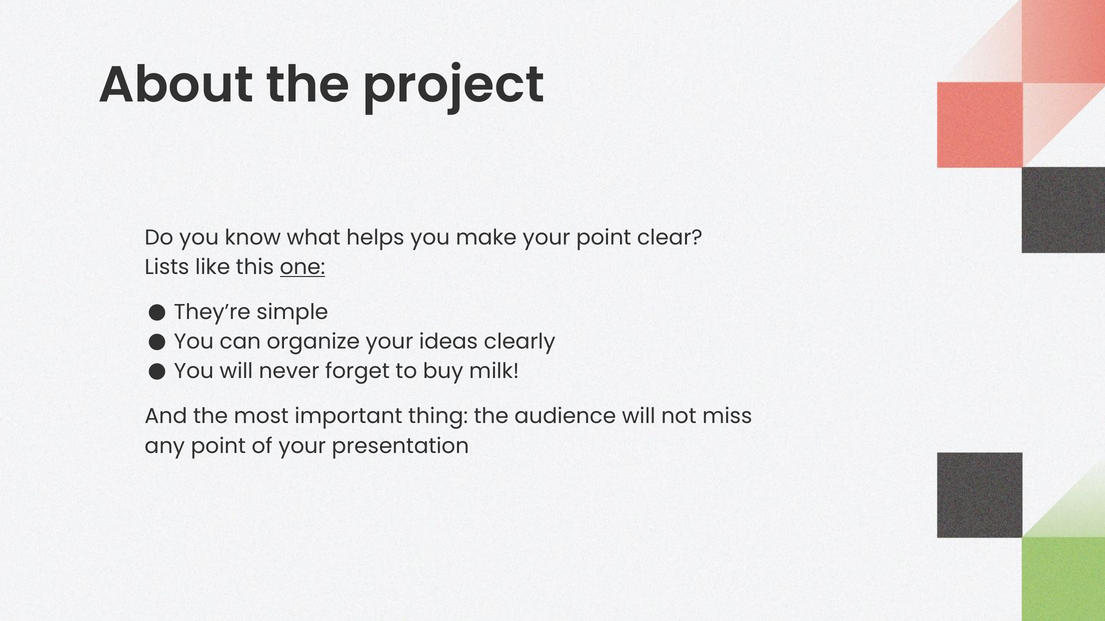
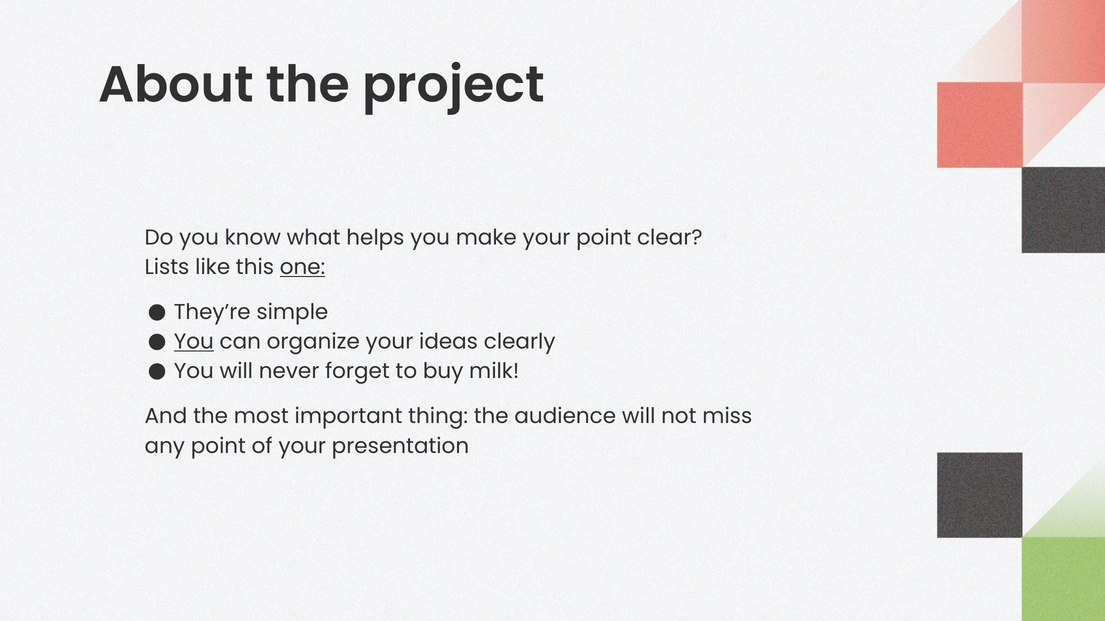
You at (194, 342) underline: none -> present
